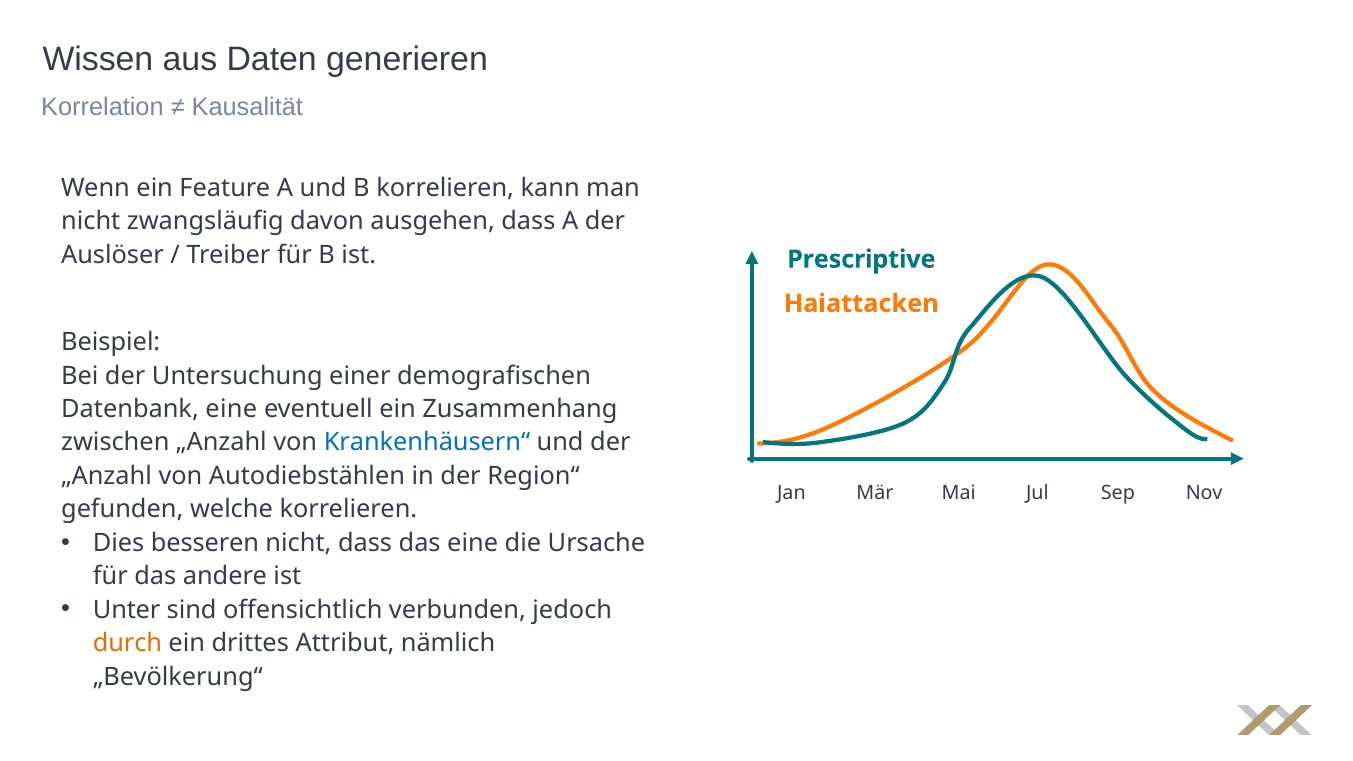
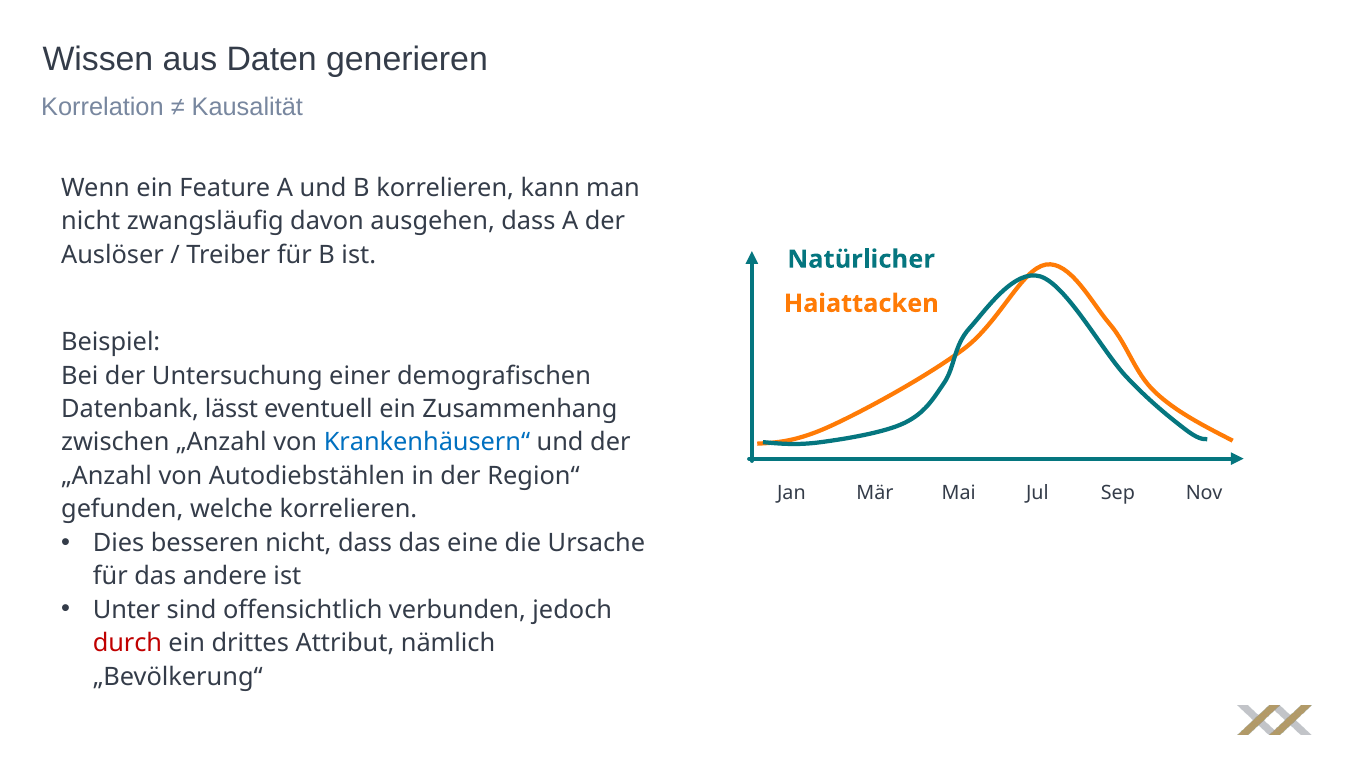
Prescriptive: Prescriptive -> Natürlicher
Datenbank eine: eine -> lässt
durch colour: orange -> red
